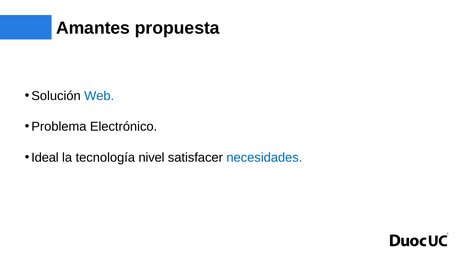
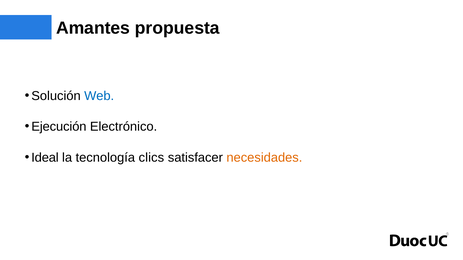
Problema: Problema -> Ejecución
nivel: nivel -> clics
necesidades colour: blue -> orange
